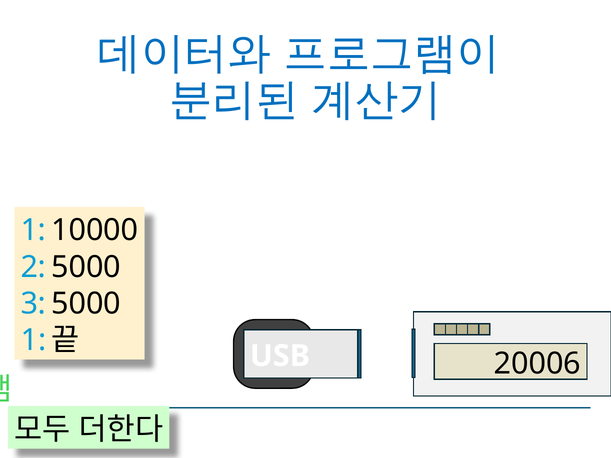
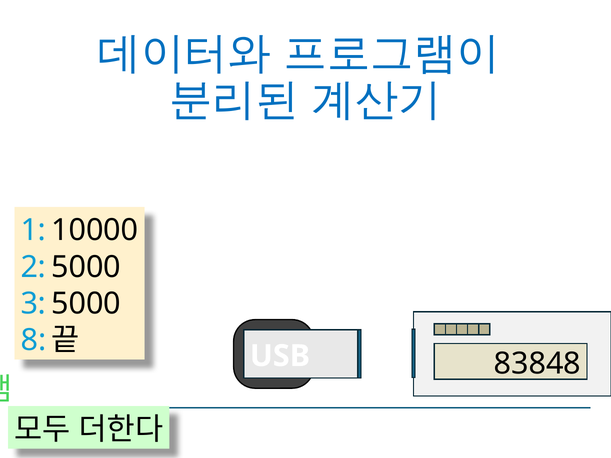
1: 1 -> 8
20006: 20006 -> 83848
